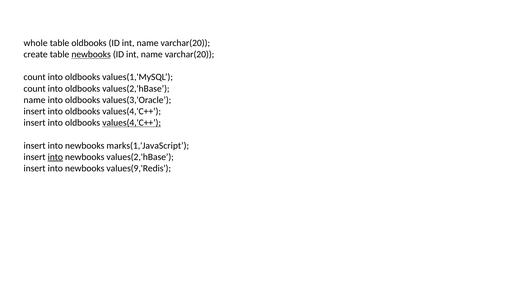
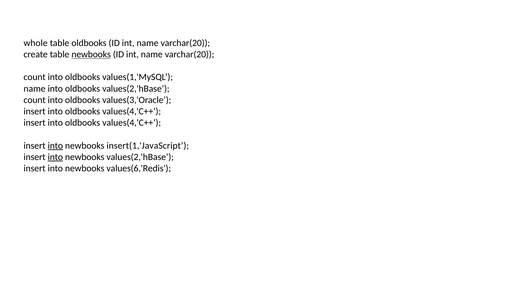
count at (35, 88): count -> name
name at (35, 100): name -> count
values(4,'C++ at (132, 123) underline: present -> none
into at (55, 145) underline: none -> present
marks(1,'JavaScript: marks(1,'JavaScript -> insert(1,'JavaScript
values(9,'Redis: values(9,'Redis -> values(6,'Redis
